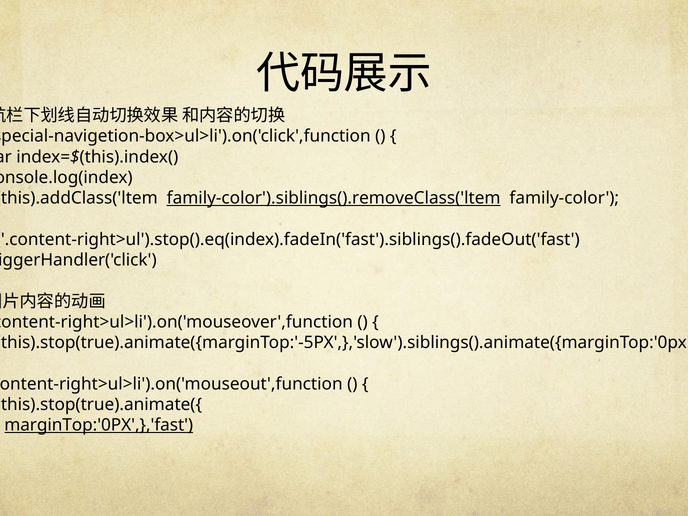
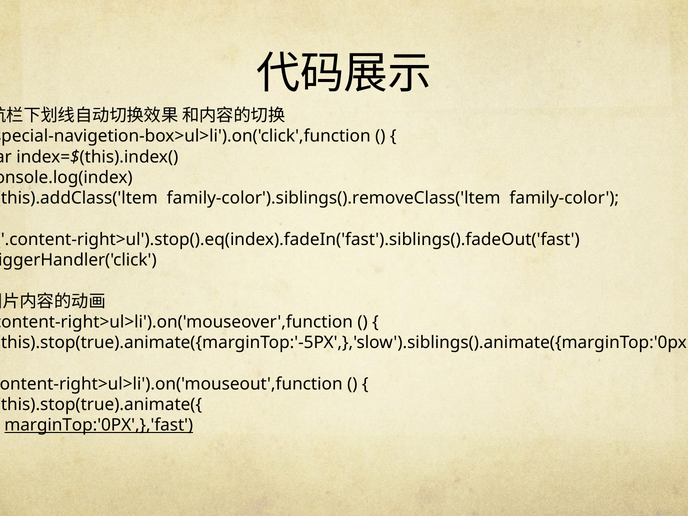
family-color').siblings().removeClass('ltem underline: present -> none
